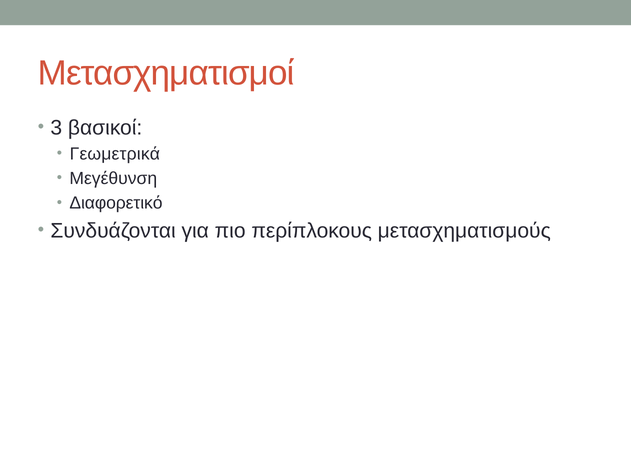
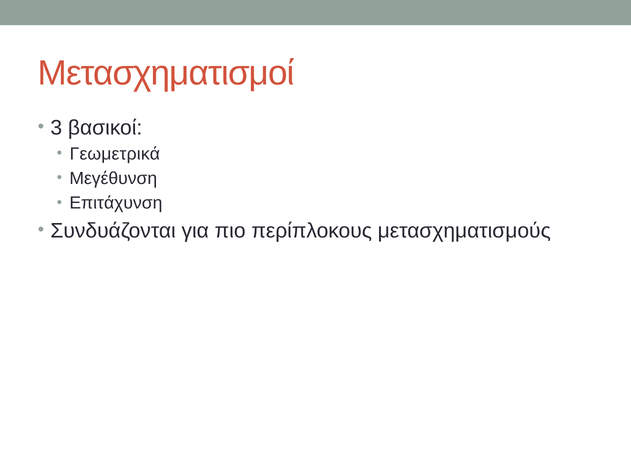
Διαφορετικό: Διαφορετικό -> Επιτάχυνση
